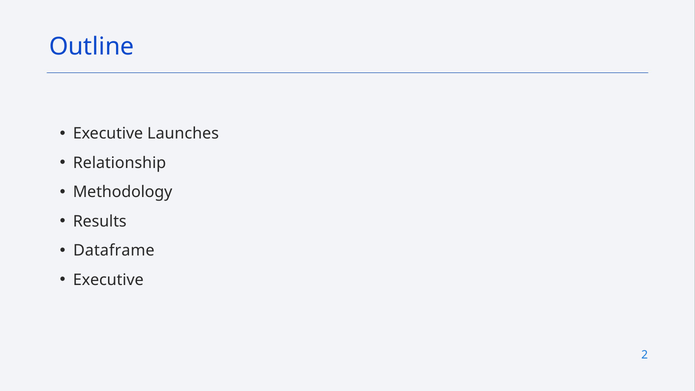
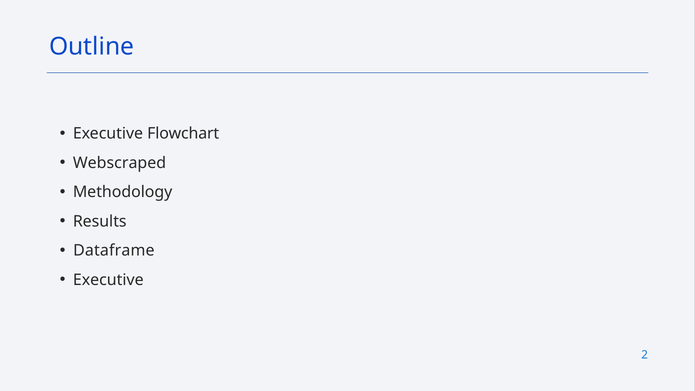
Launches: Launches -> Flowchart
Relationship: Relationship -> Webscraped
